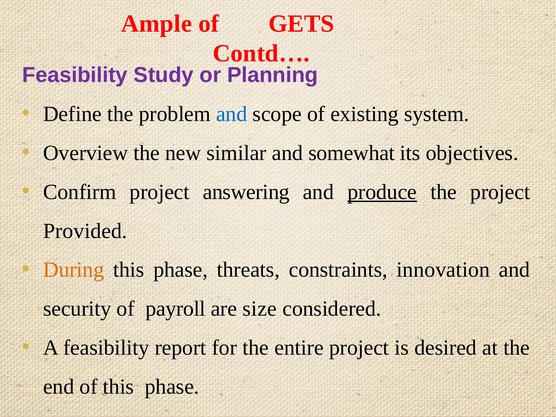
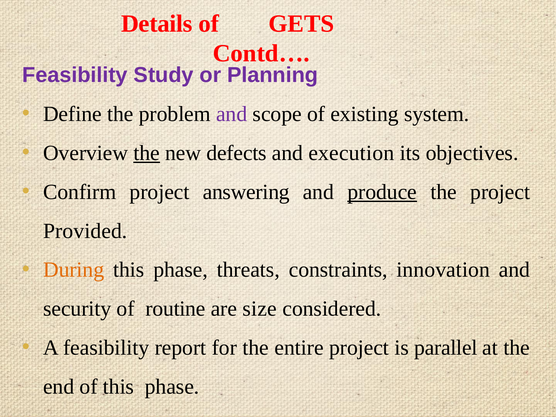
Ample: Ample -> Details
and at (232, 114) colour: blue -> purple
the at (147, 153) underline: none -> present
similar: similar -> defects
somewhat: somewhat -> execution
payroll: payroll -> routine
desired: desired -> parallel
